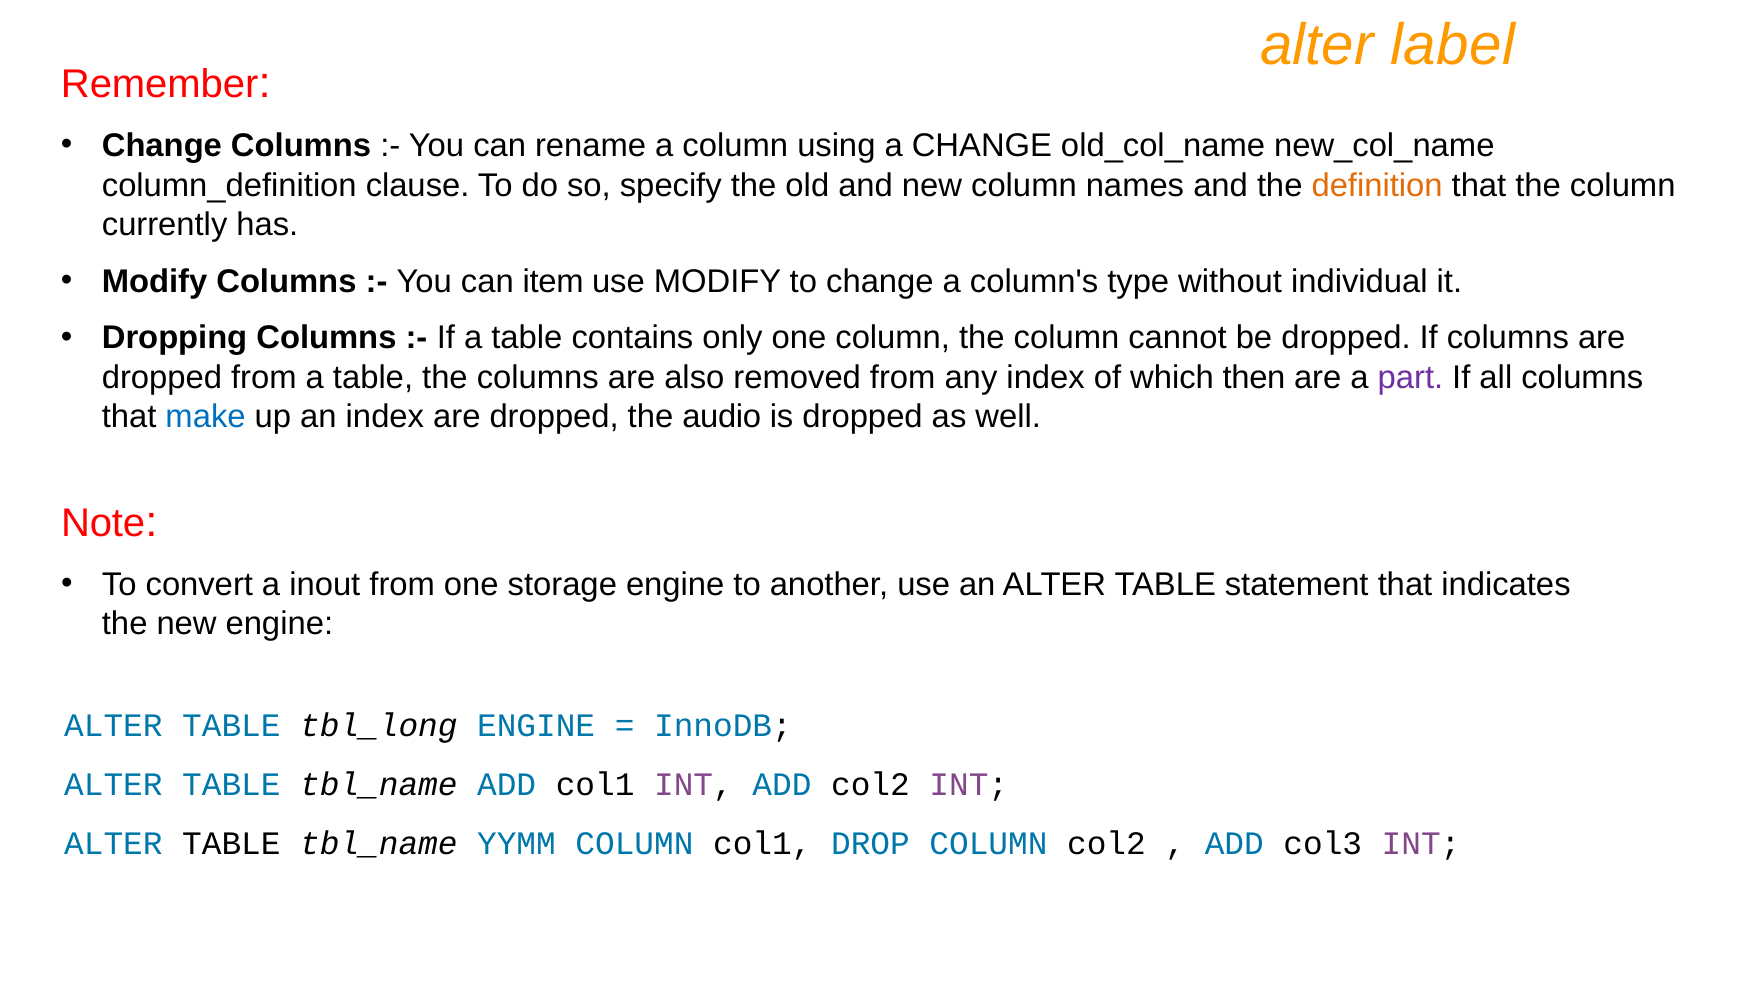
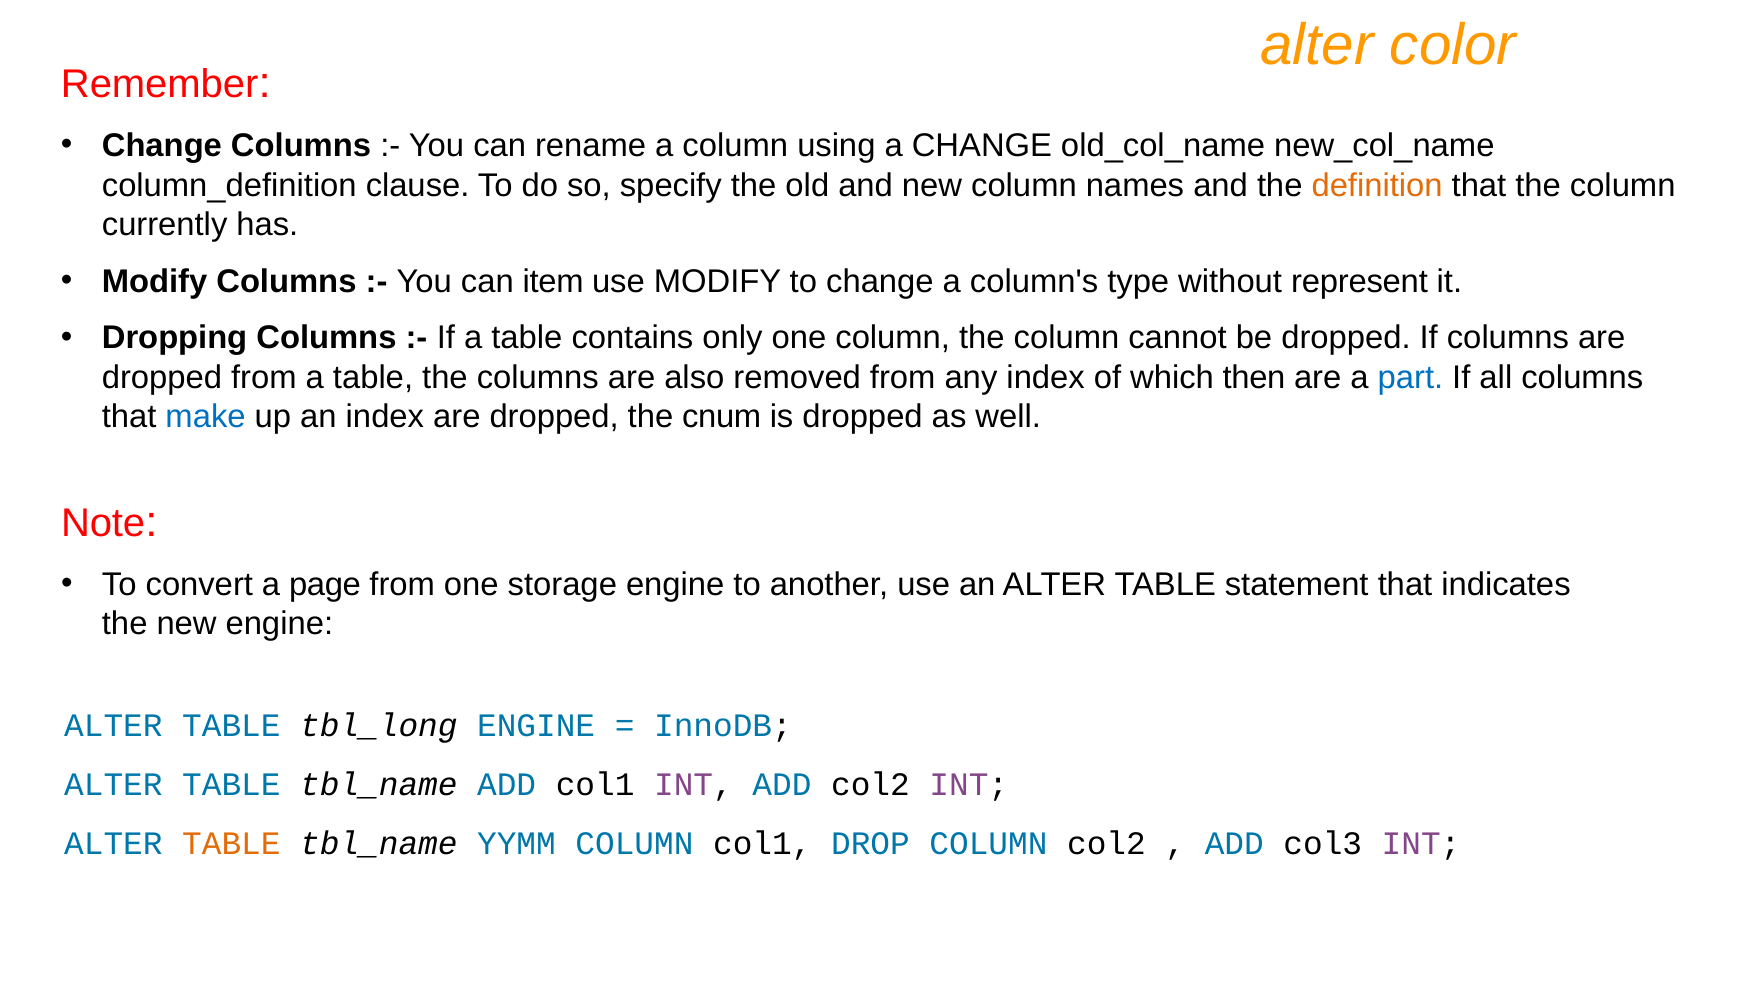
label: label -> color
individual: individual -> represent
part colour: purple -> blue
audio: audio -> cnum
inout: inout -> page
TABLE at (231, 843) colour: black -> orange
